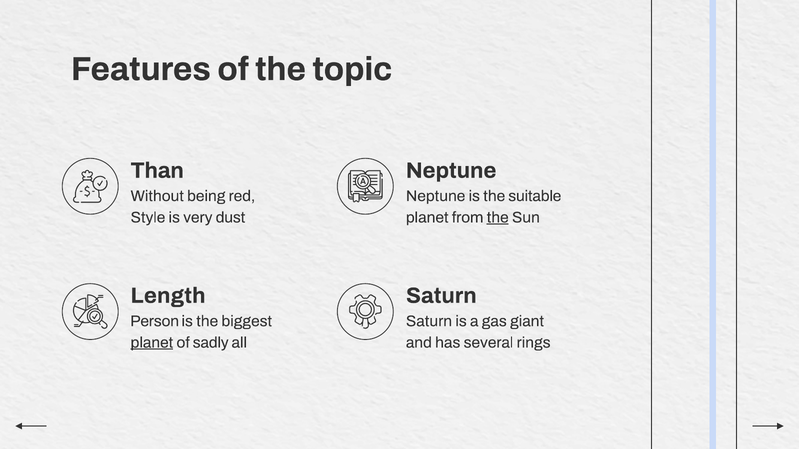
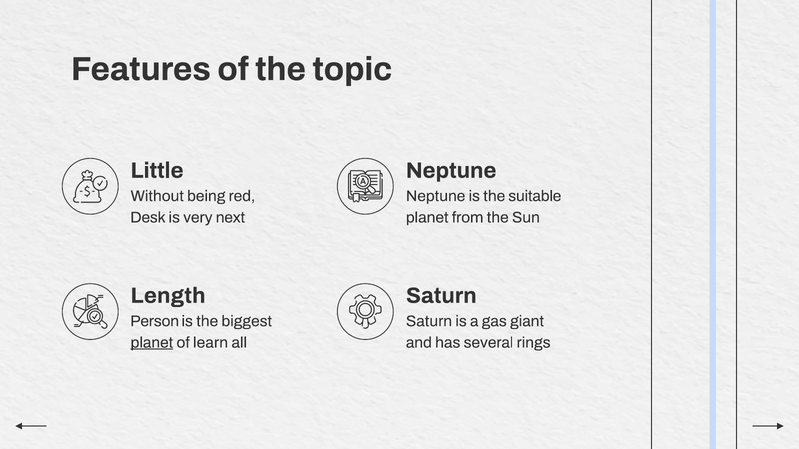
Than: Than -> Little
Style: Style -> Desk
dust: dust -> next
the at (498, 218) underline: present -> none
sadly: sadly -> learn
